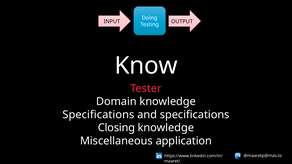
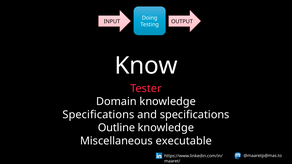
Closing: Closing -> Outline
application: application -> executable
